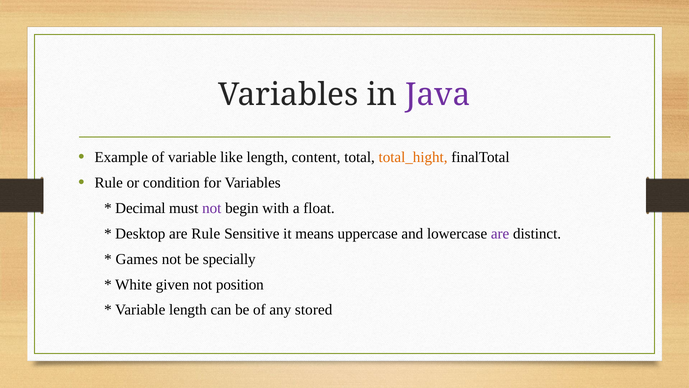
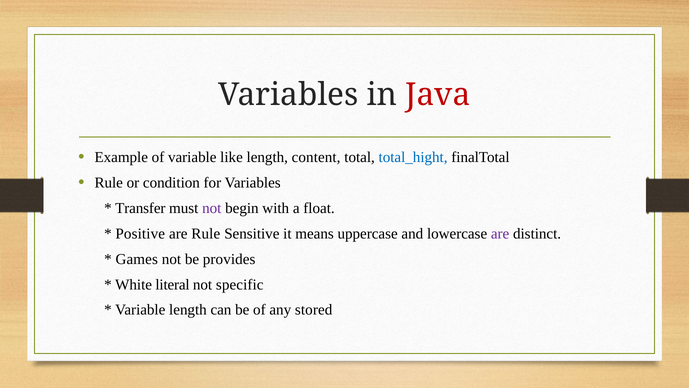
Java colour: purple -> red
total_hight colour: orange -> blue
Decimal: Decimal -> Transfer
Desktop: Desktop -> Positive
specially: specially -> provides
given: given -> literal
position: position -> specific
